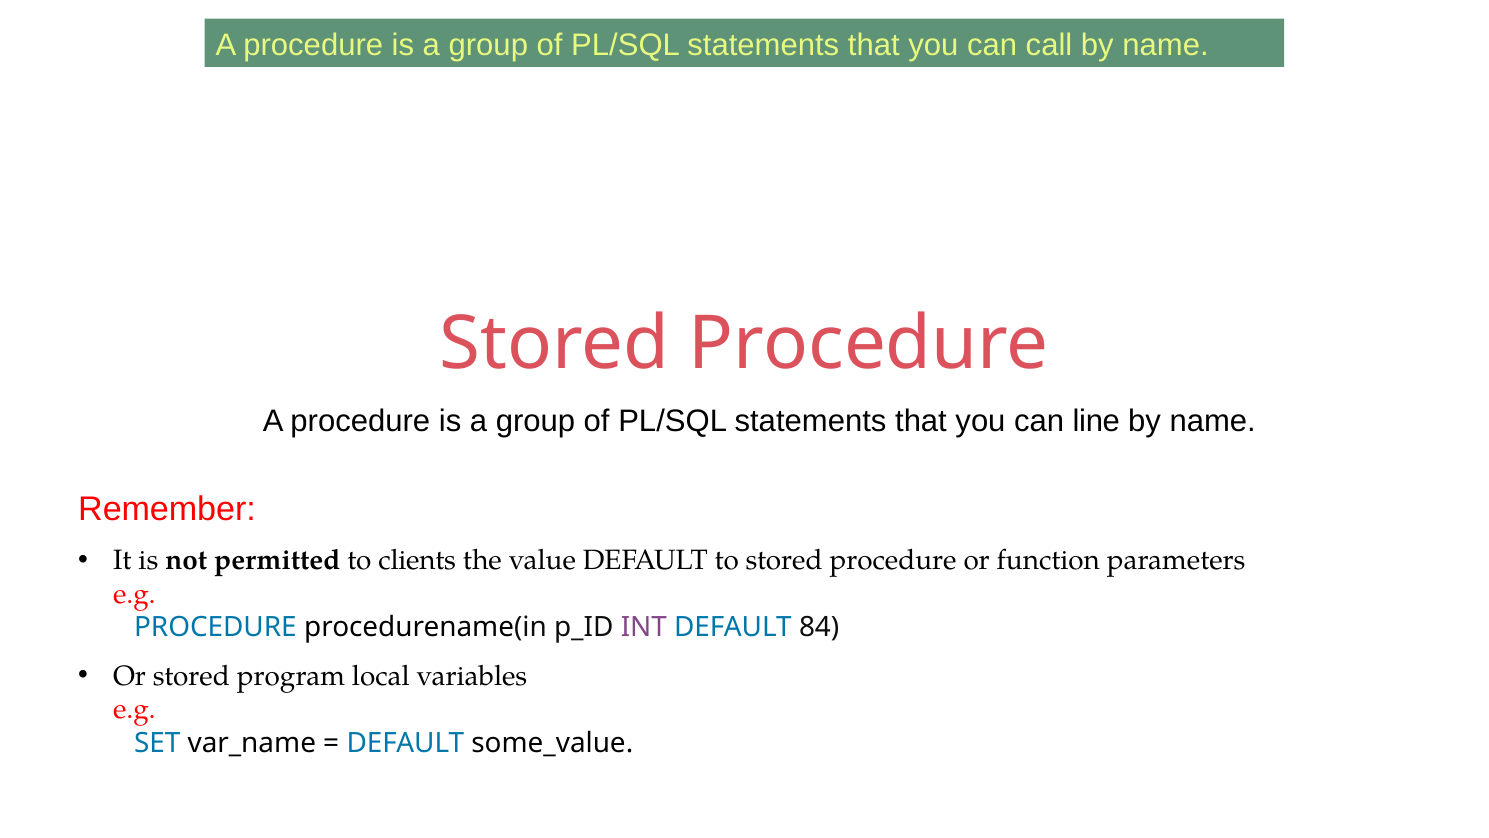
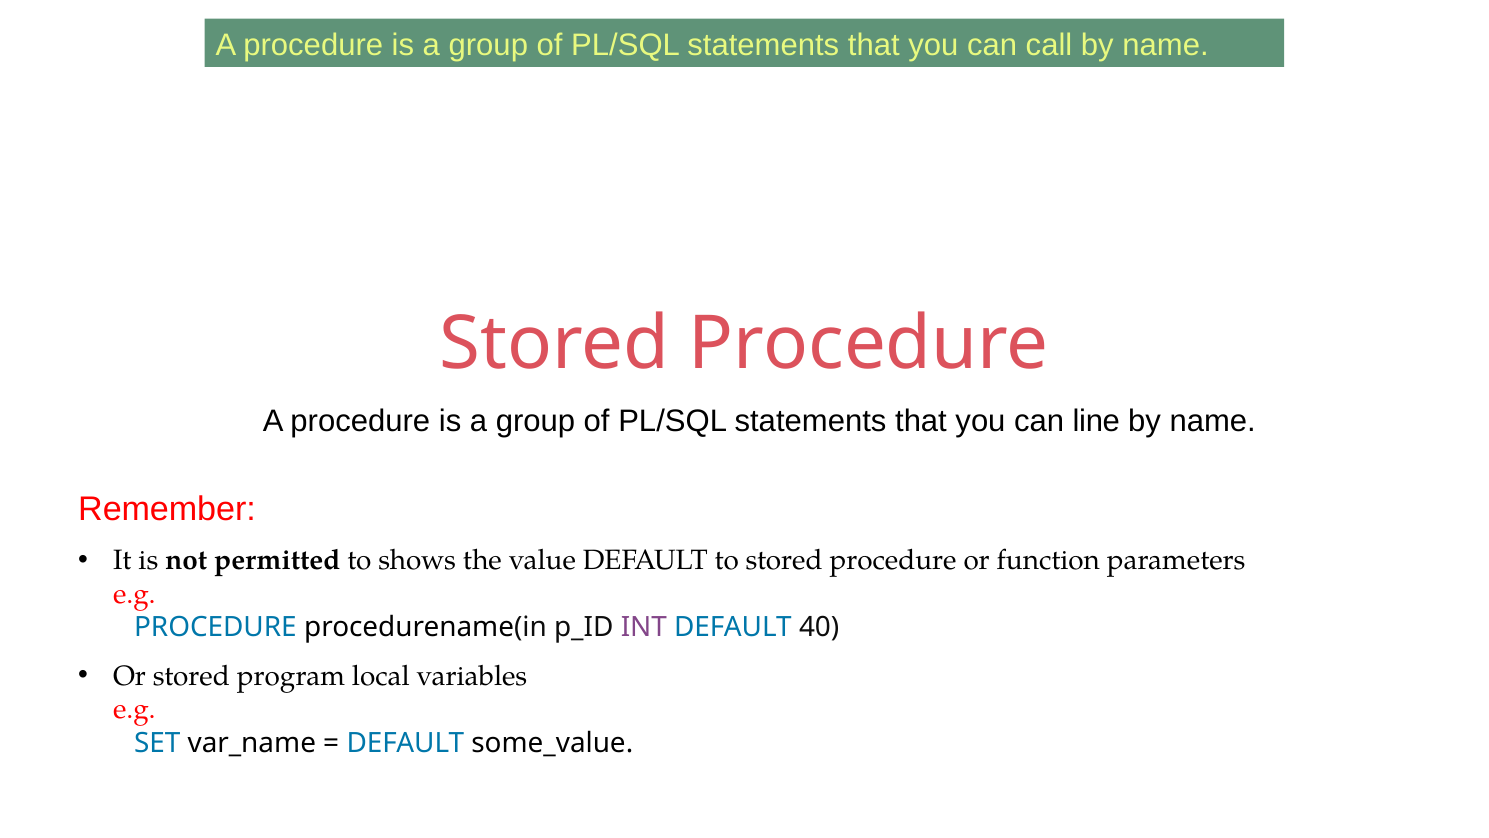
clients: clients -> shows
84: 84 -> 40
